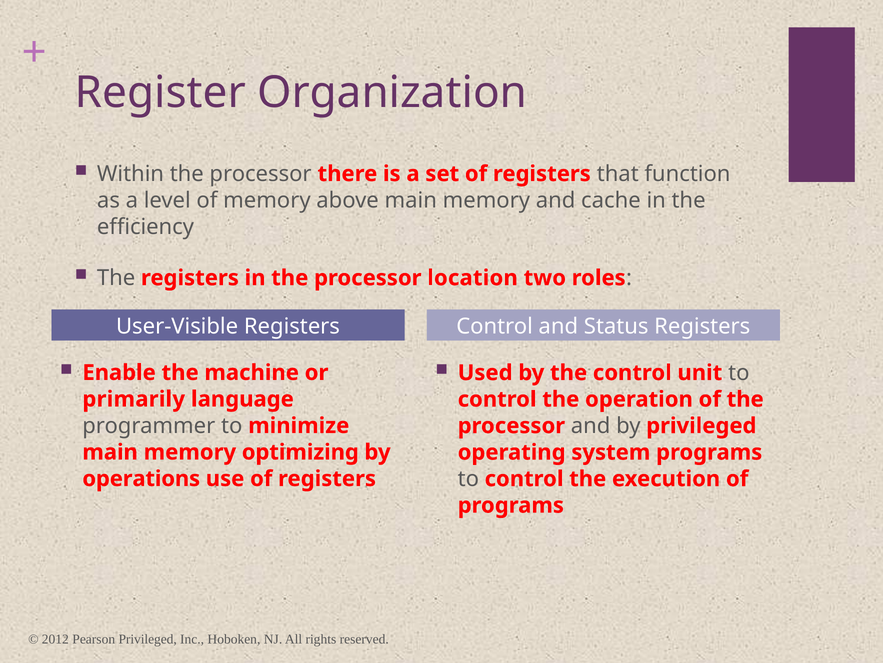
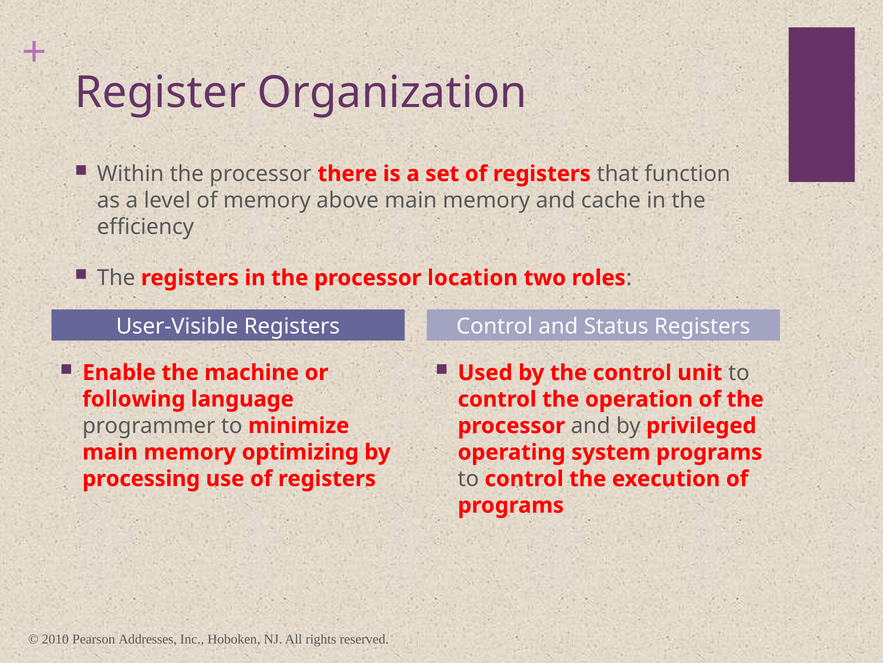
primarily: primarily -> following
operations: operations -> processing
2012: 2012 -> 2010
Pearson Privileged: Privileged -> Addresses
